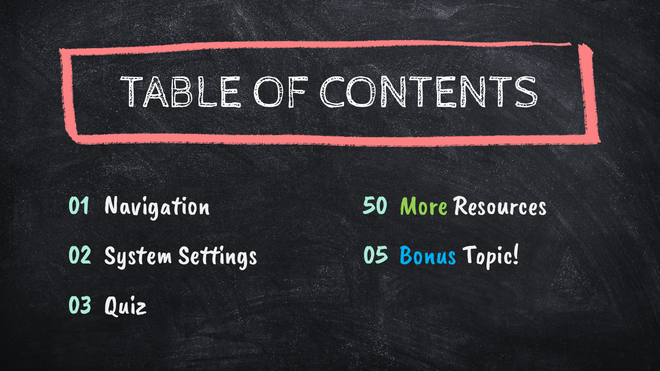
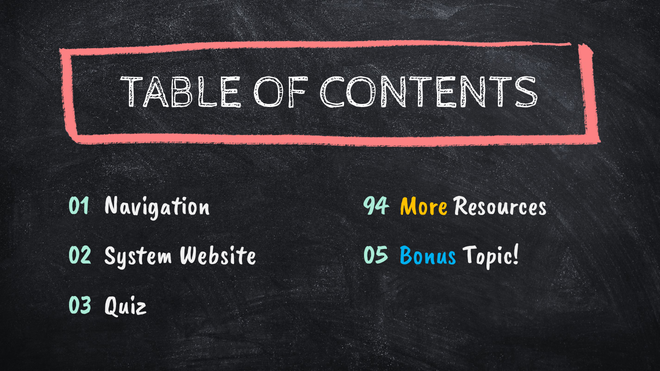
50: 50 -> 94
More colour: light green -> yellow
Settings: Settings -> Website
